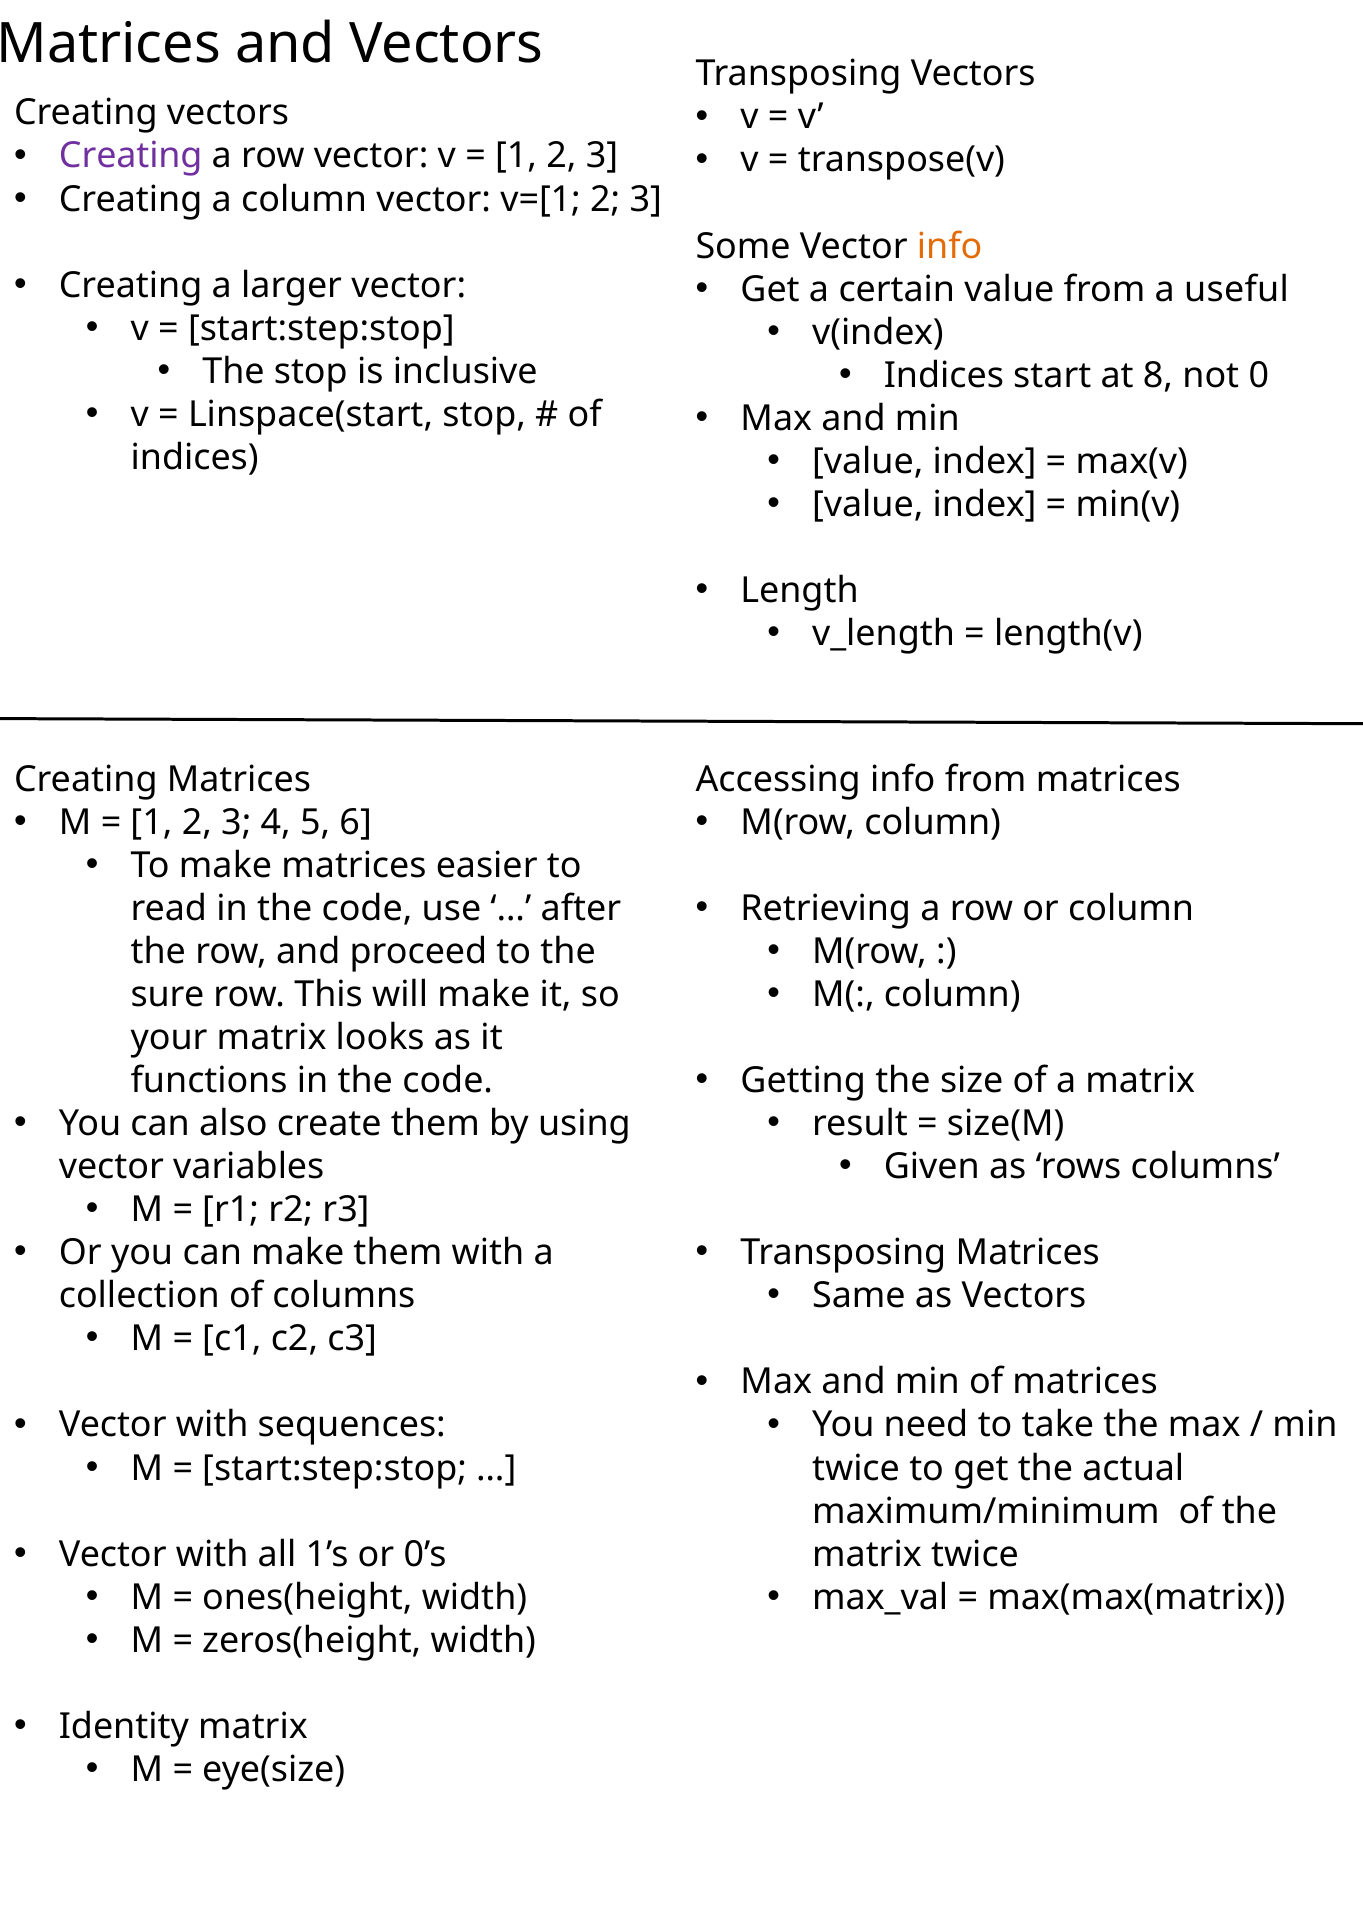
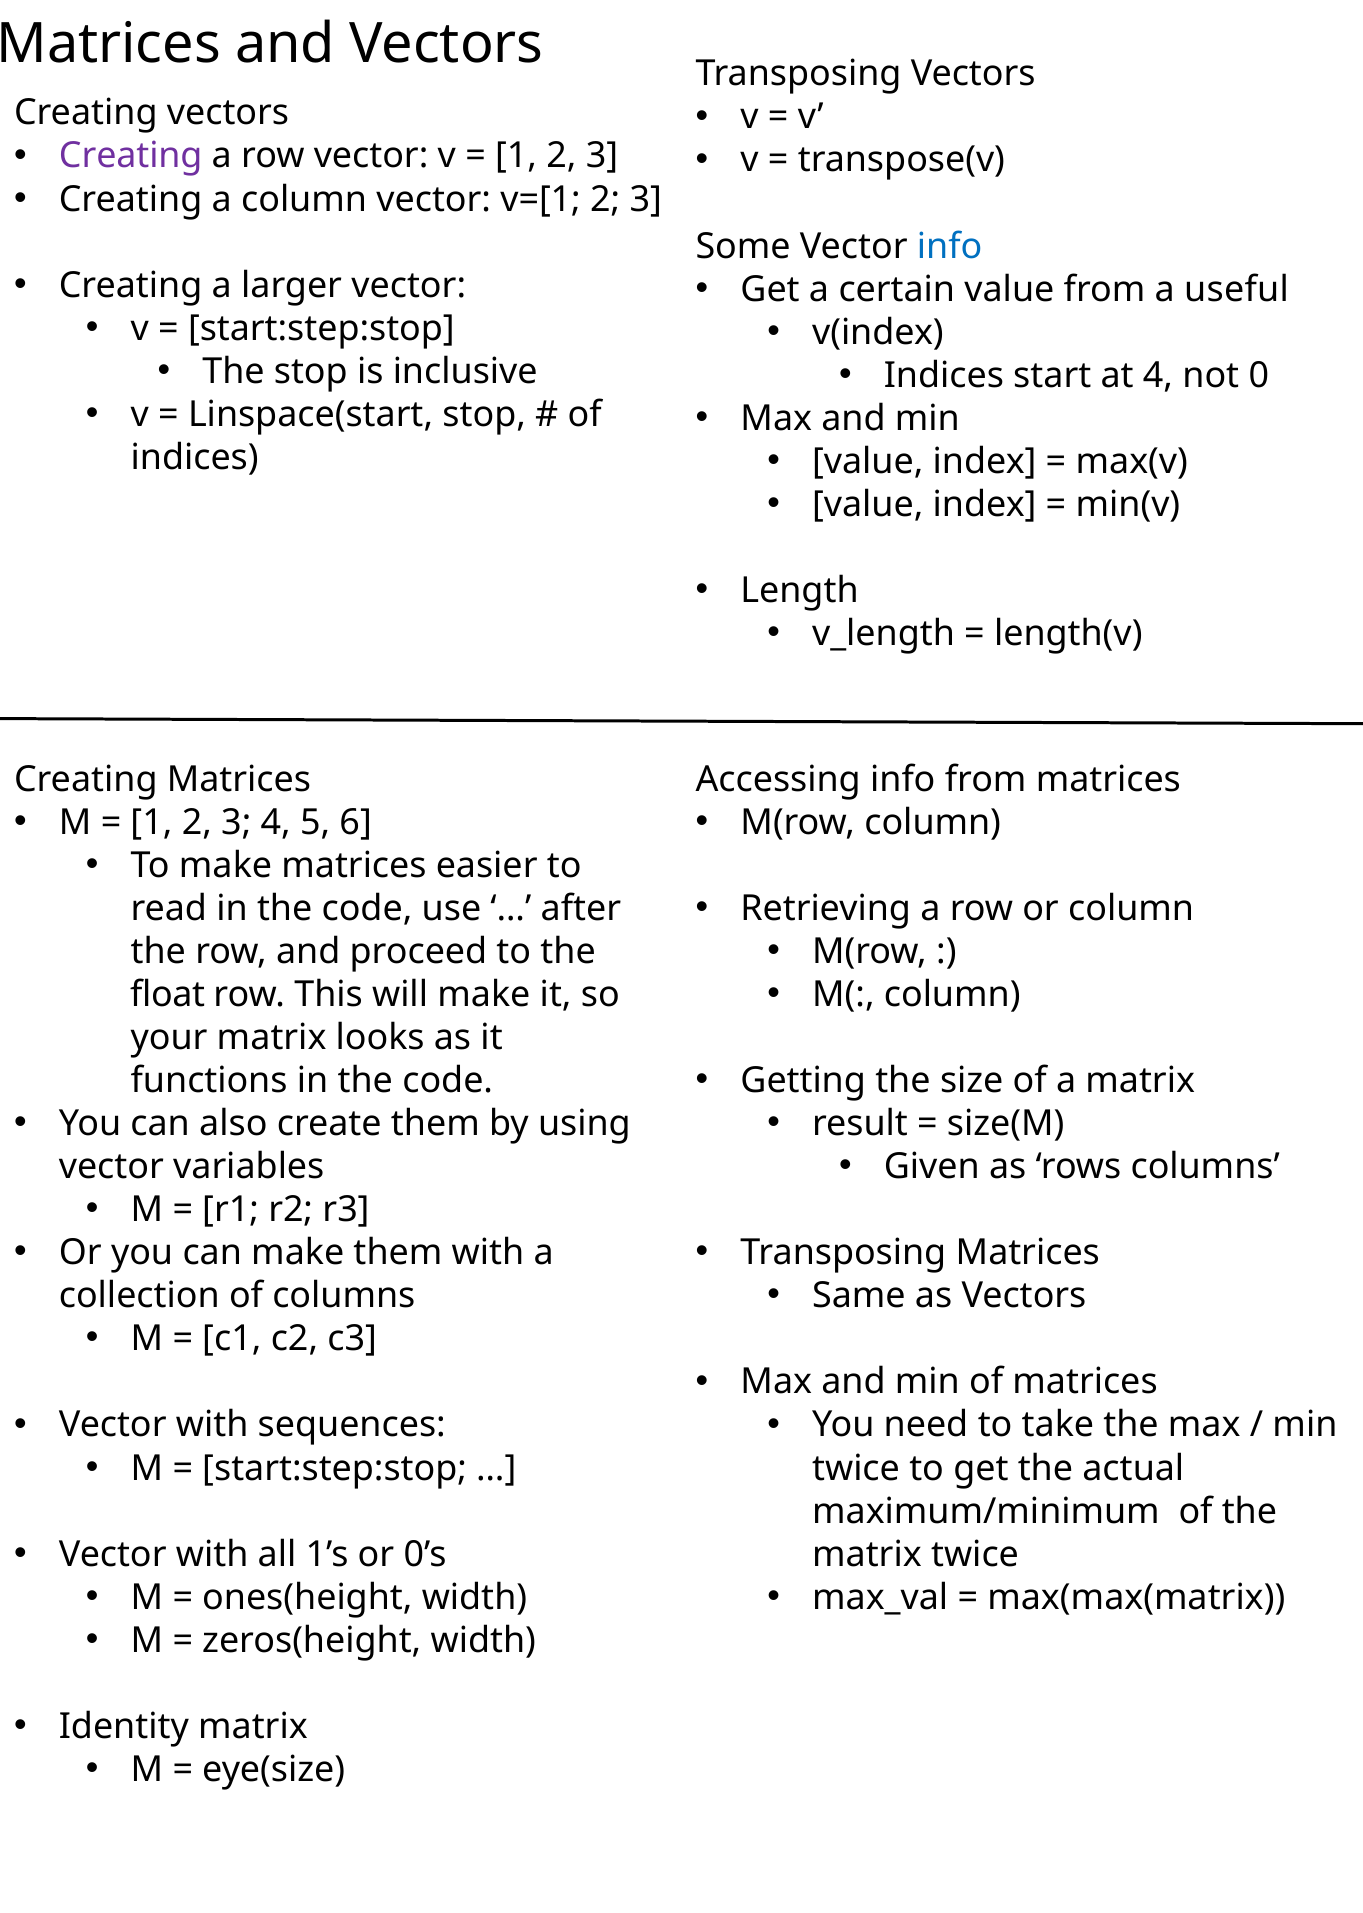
info at (950, 246) colour: orange -> blue
at 8: 8 -> 4
sure: sure -> float
